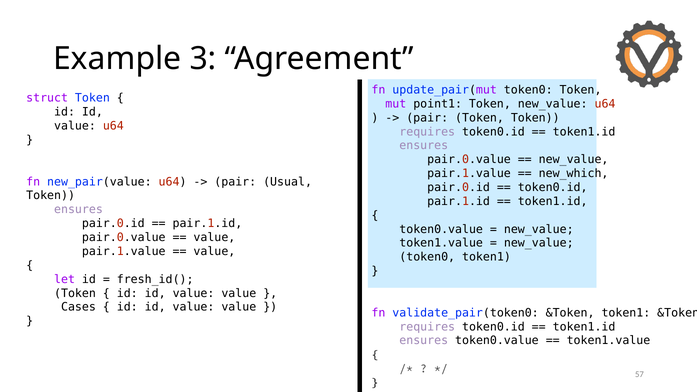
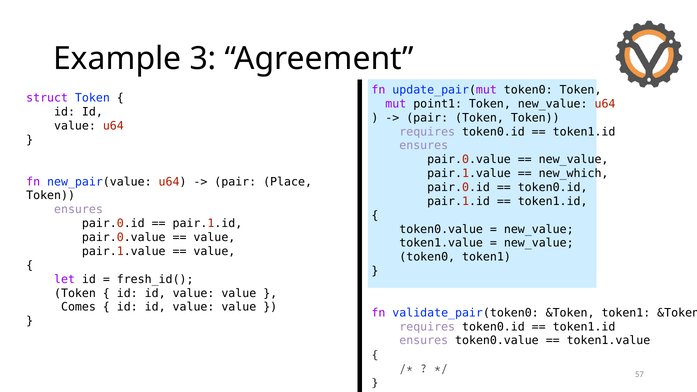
Usual: Usual -> Place
Cases: Cases -> Comes
